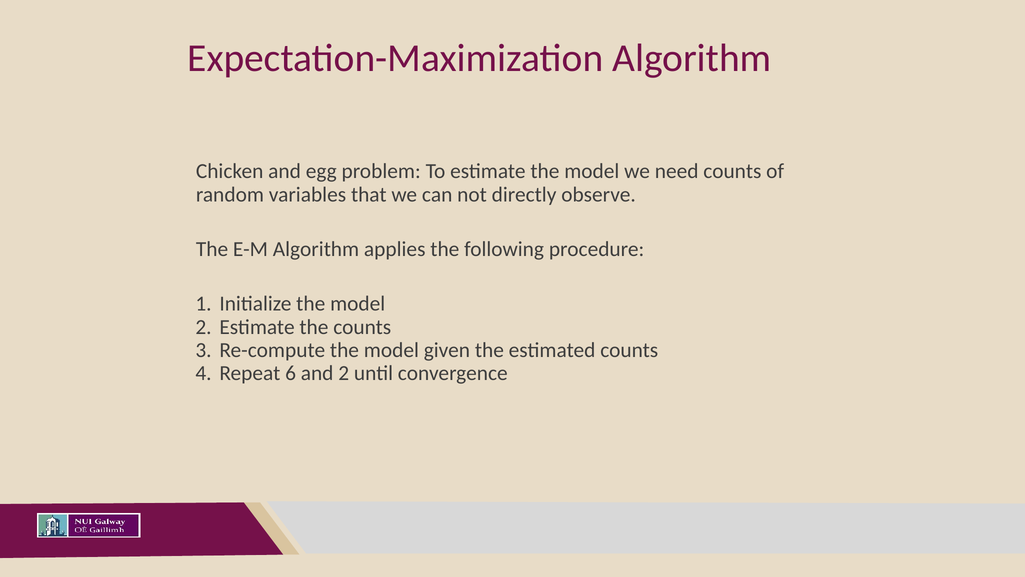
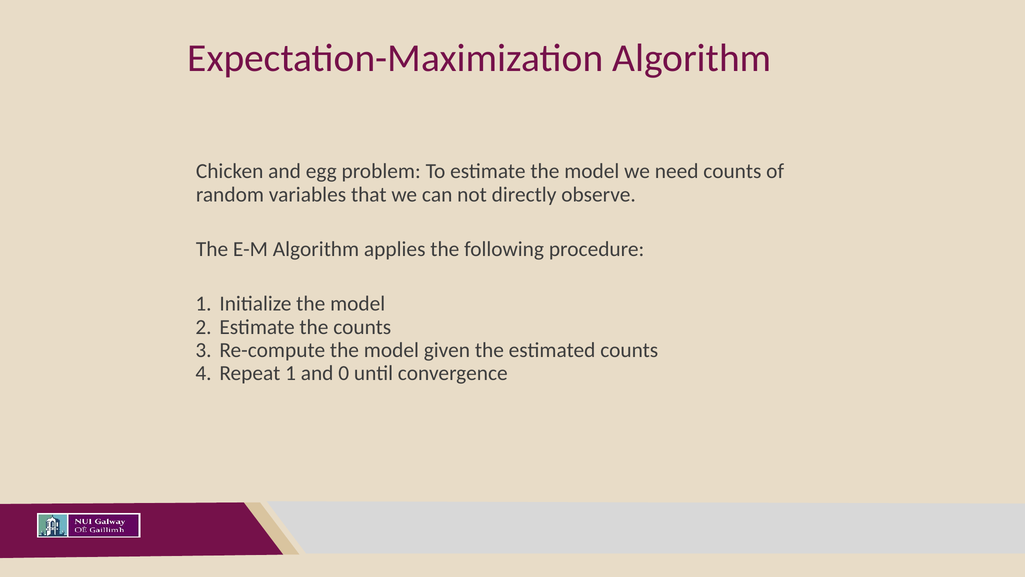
Repeat 6: 6 -> 1
and 2: 2 -> 0
